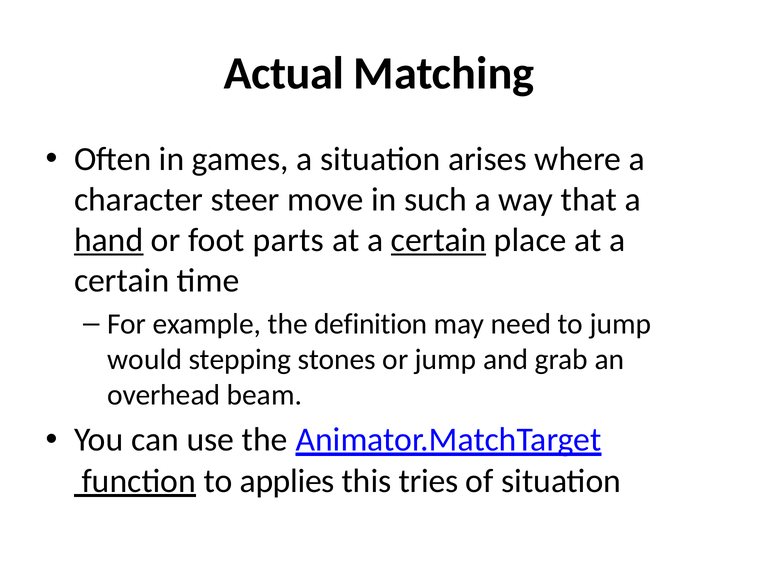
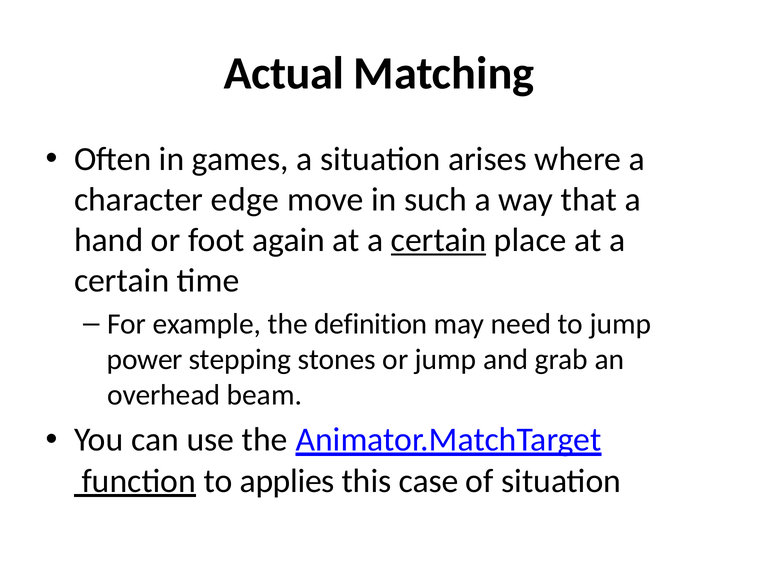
steer: steer -> edge
hand underline: present -> none
parts: parts -> again
would: would -> power
tries: tries -> case
